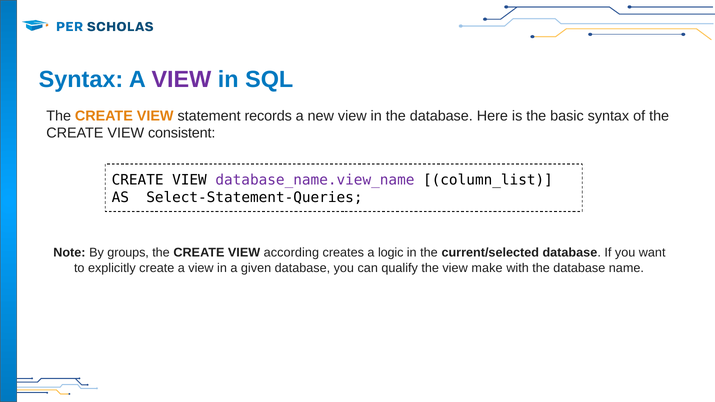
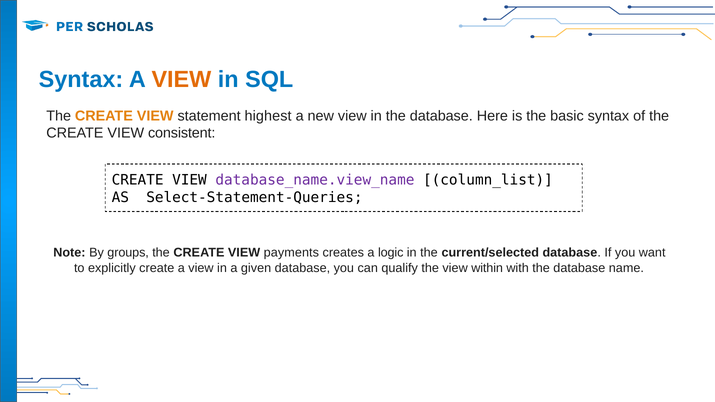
VIEW at (181, 79) colour: purple -> orange
records: records -> highest
according: according -> payments
make: make -> within
